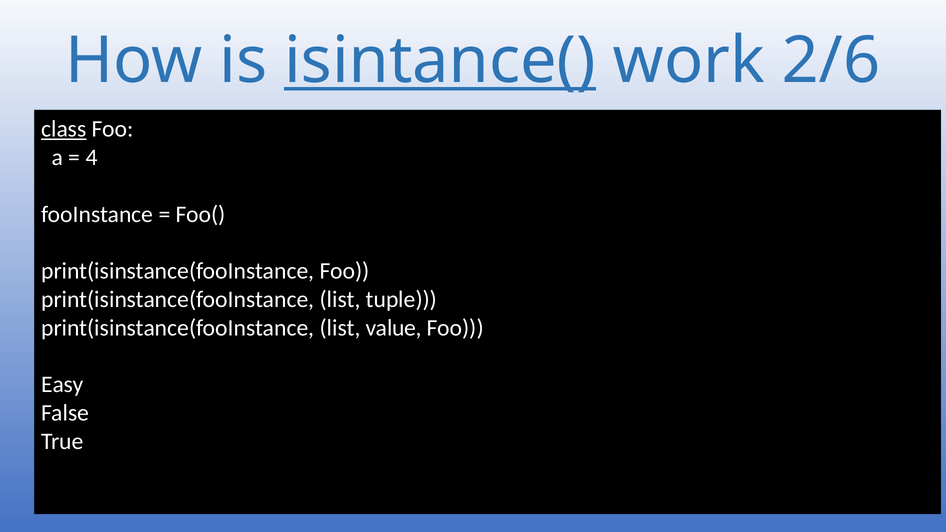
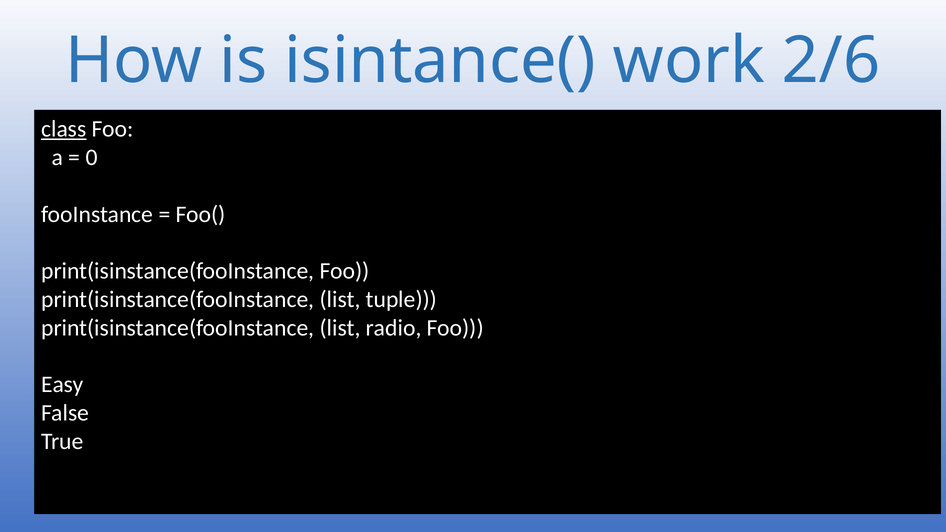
isintance( underline: present -> none
4: 4 -> 0
value: value -> radio
